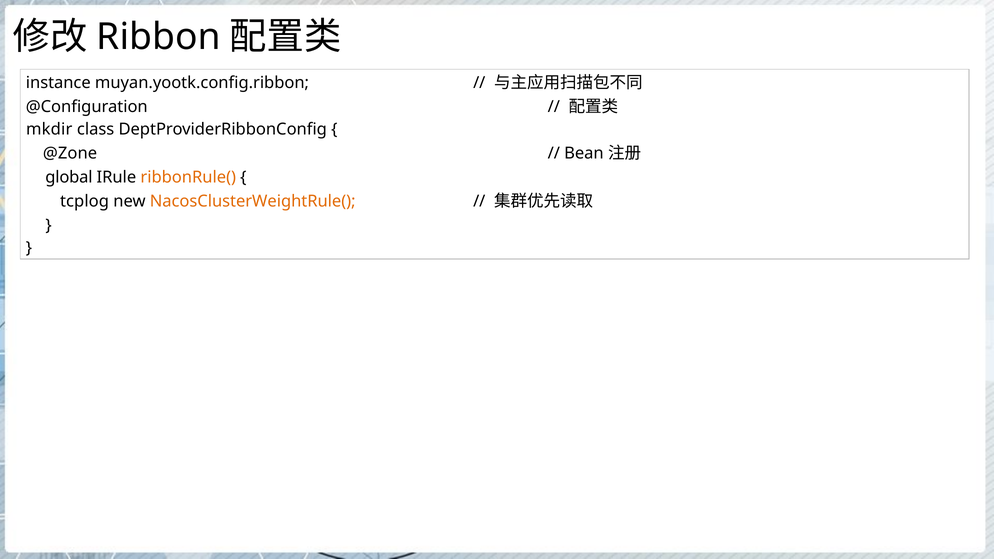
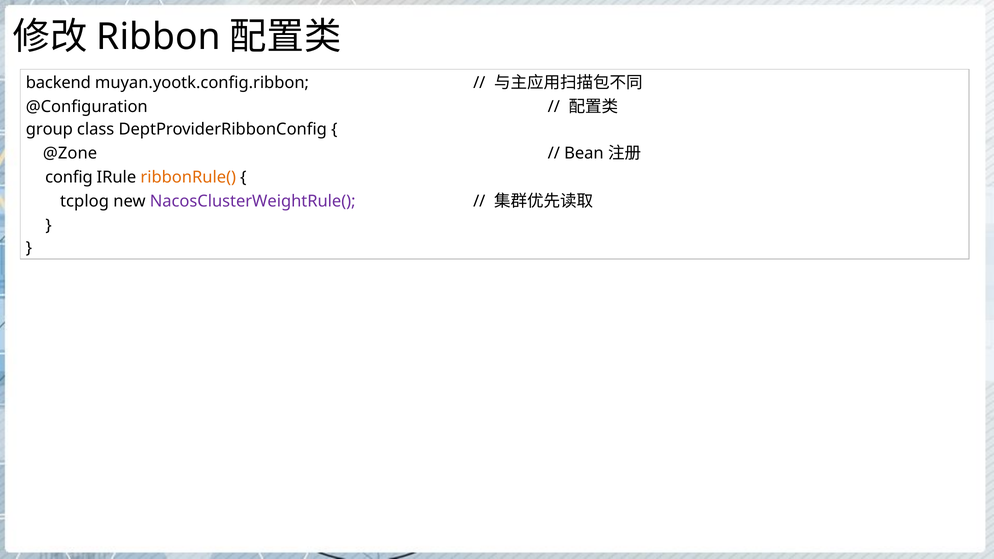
instance: instance -> backend
mkdir: mkdir -> group
global: global -> config
NacosClusterWeightRule( colour: orange -> purple
